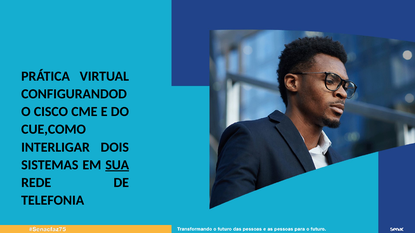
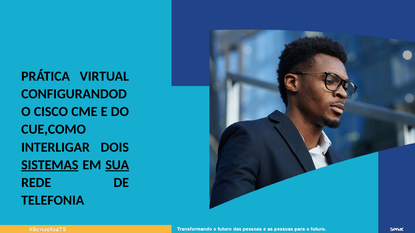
SISTEMAS underline: none -> present
